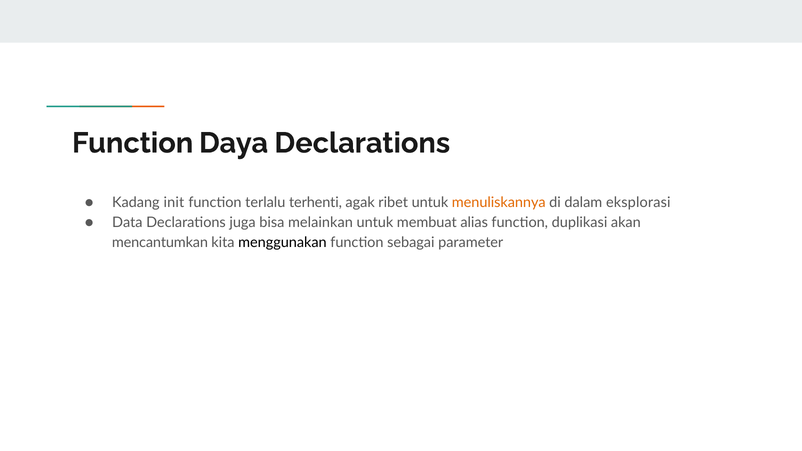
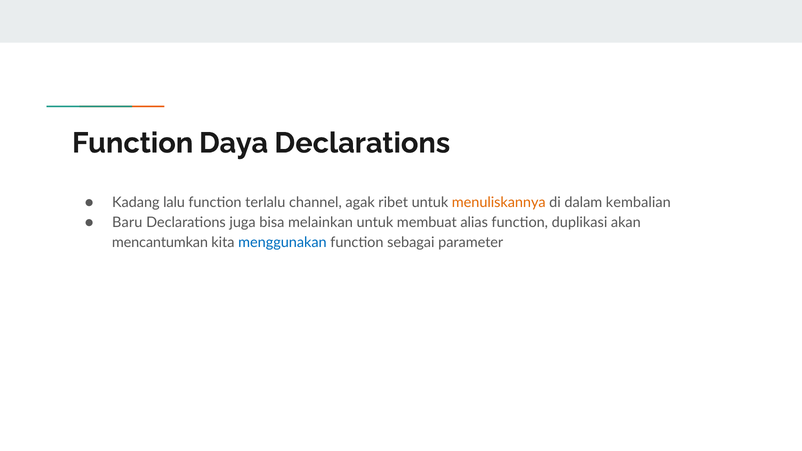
init: init -> lalu
terhenti: terhenti -> channel
eksplorasi: eksplorasi -> kembalian
Data: Data -> Baru
menggunakan colour: black -> blue
